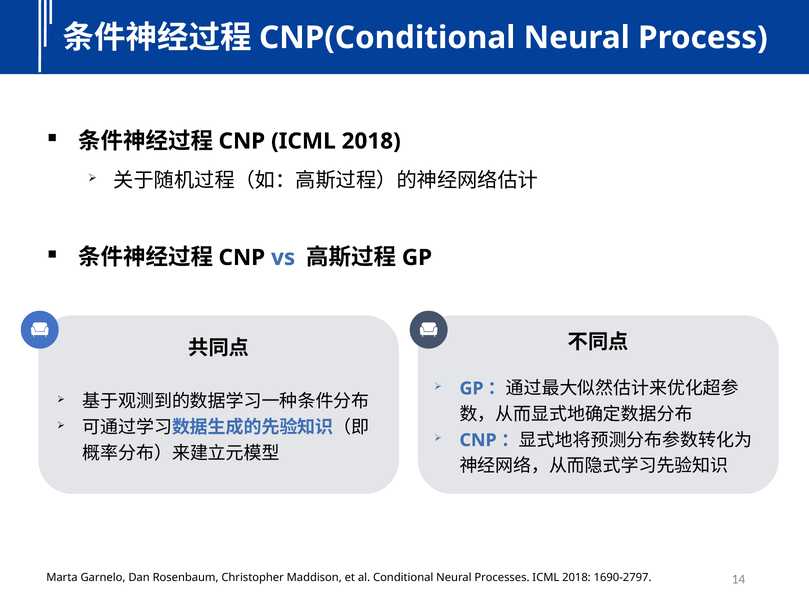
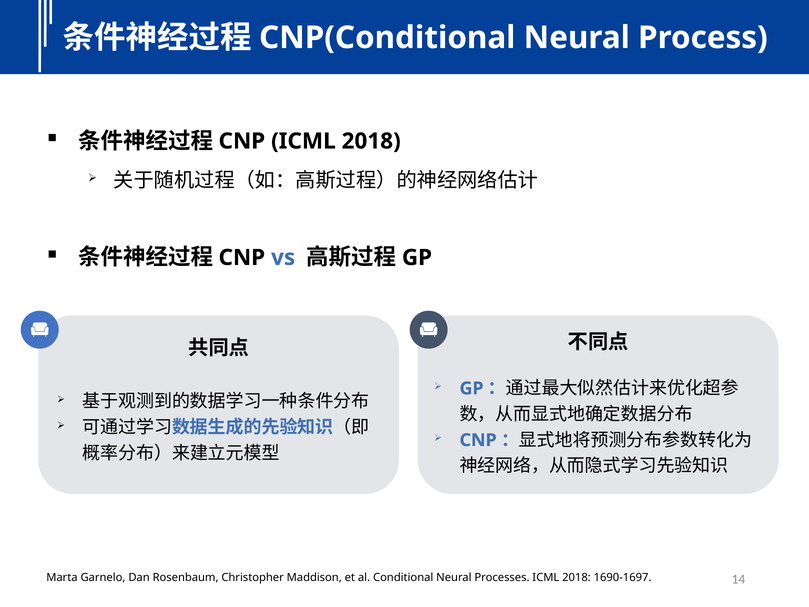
1690-2797: 1690-2797 -> 1690-1697
